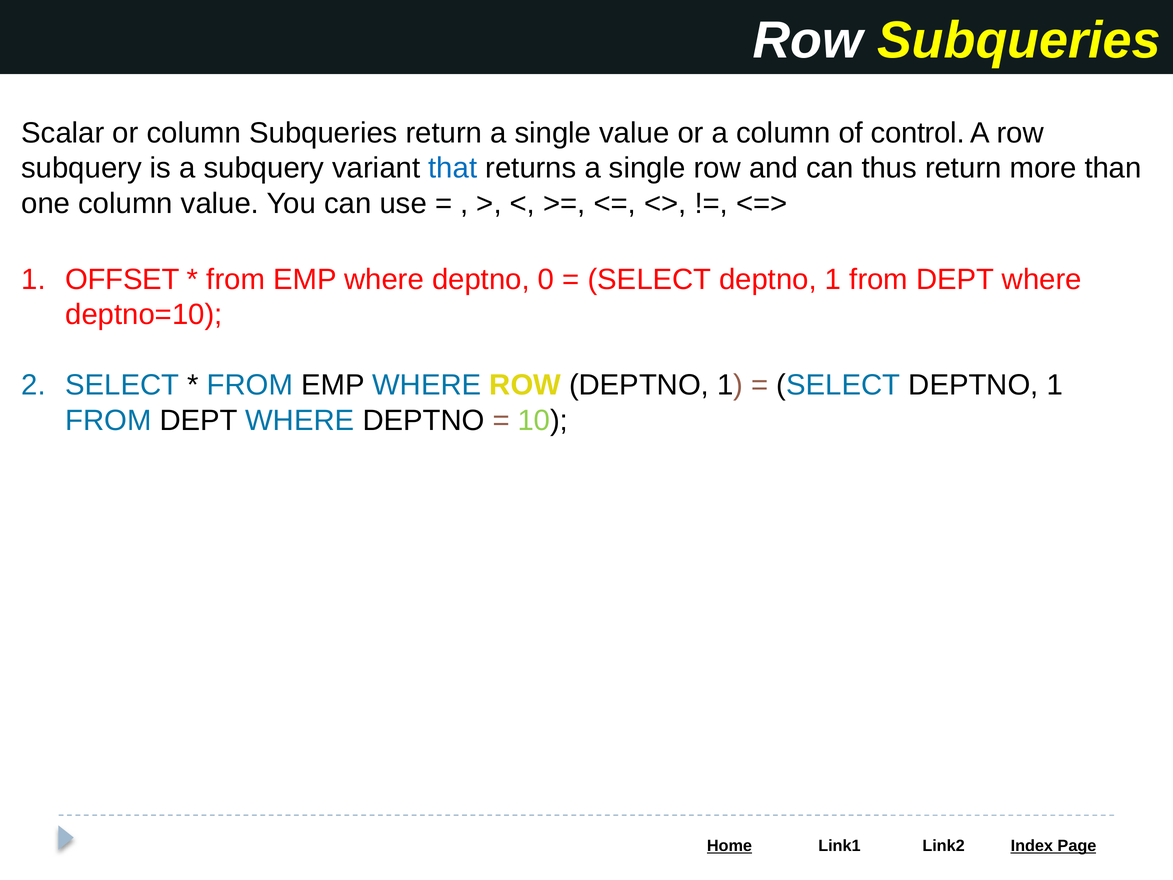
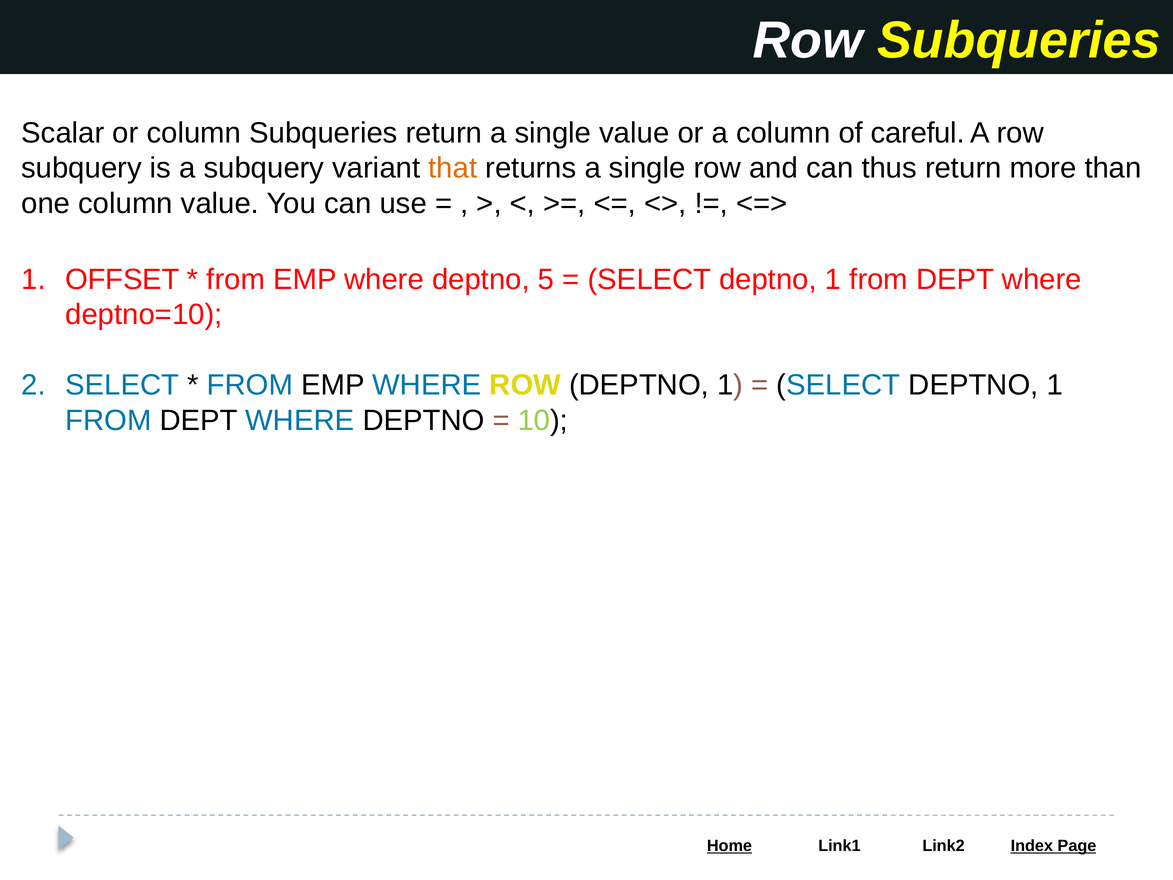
control: control -> careful
that colour: blue -> orange
0: 0 -> 5
